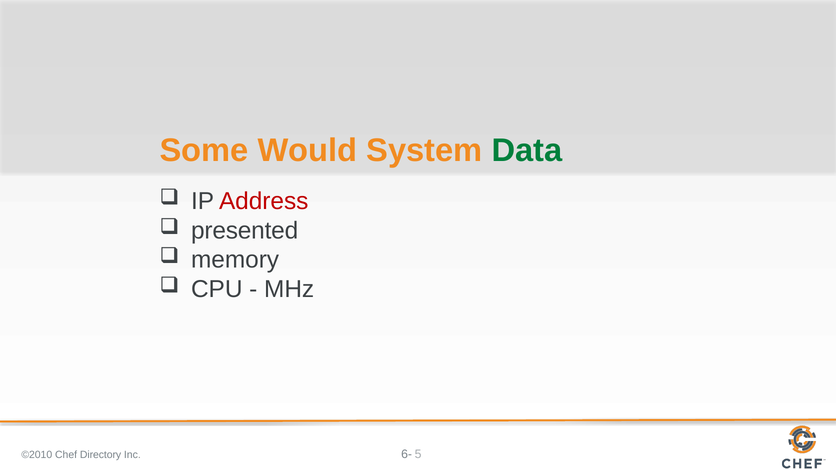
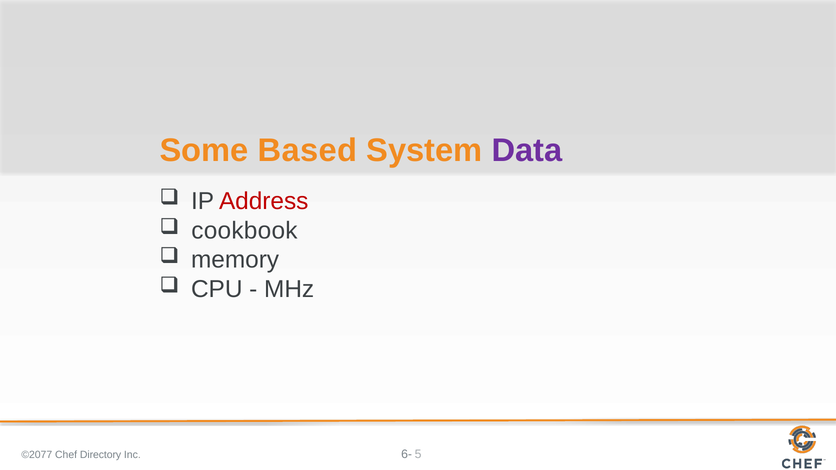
Would: Would -> Based
Data colour: green -> purple
presented: presented -> cookbook
©2010: ©2010 -> ©2077
